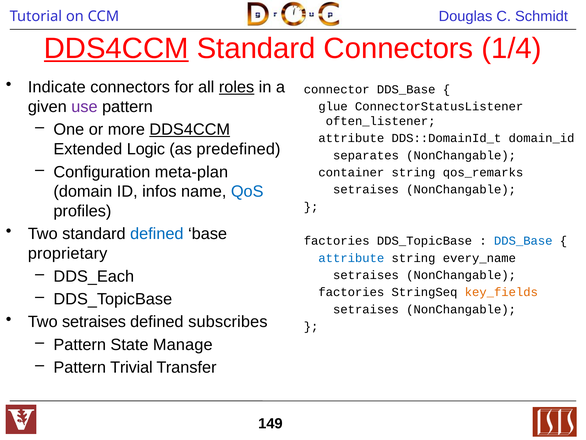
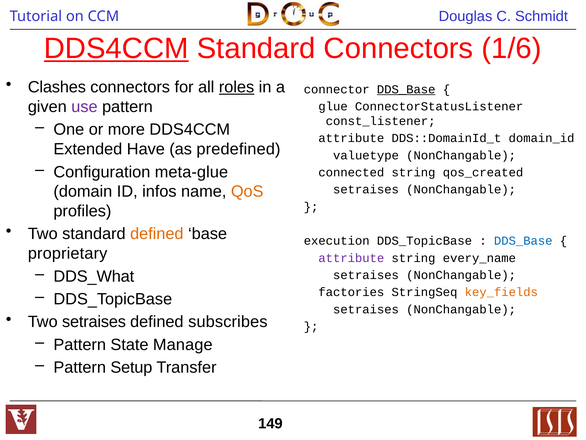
1/4: 1/4 -> 1/6
Indicate: Indicate -> Clashes
DDS_Base at (406, 89) underline: none -> present
often_listener: often_listener -> const_listener
DDS4CCM at (190, 129) underline: present -> none
Logic: Logic -> Have
separates: separates -> valuetype
meta-plan: meta-plan -> meta-glue
container: container -> connected
qos_remarks: qos_remarks -> qos_created
QoS colour: blue -> orange
defined at (157, 234) colour: blue -> orange
factories at (337, 241): factories -> execution
attribute at (351, 258) colour: blue -> purple
DDS_Each: DDS_Each -> DDS_What
Trivial: Trivial -> Setup
